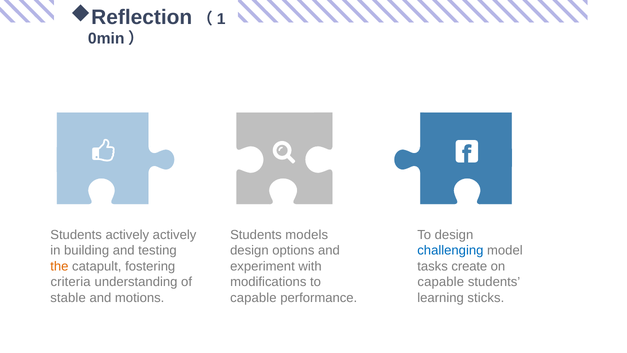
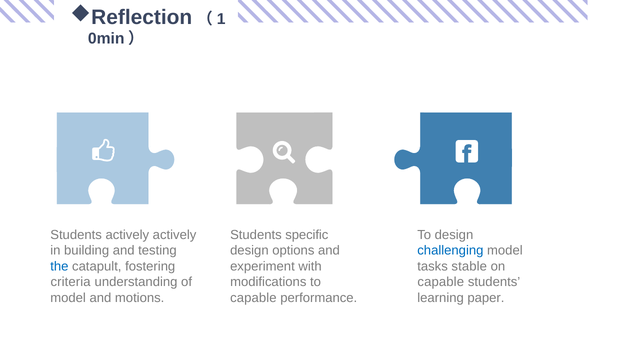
models: models -> specific
the colour: orange -> blue
create: create -> stable
stable at (68, 297): stable -> model
sticks: sticks -> paper
